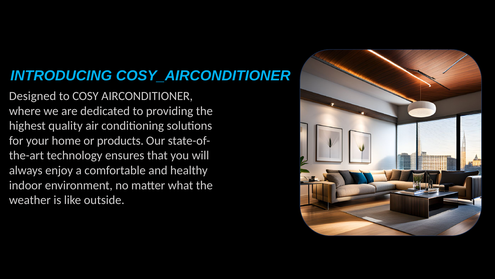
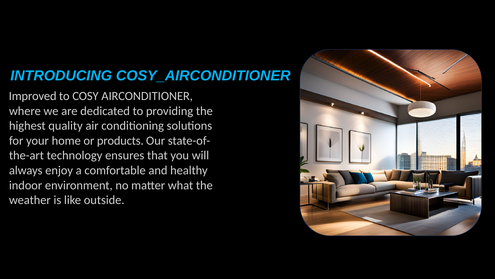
Designed: Designed -> Improved
